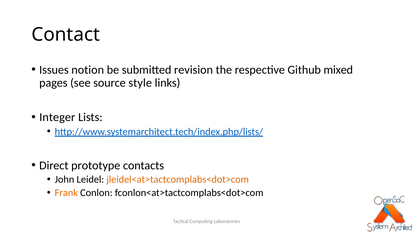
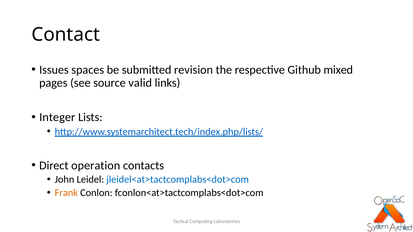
notion: notion -> spaces
style: style -> valid
prototype: prototype -> operation
jleidel<at>tactcomplabs<dot>com colour: orange -> blue
